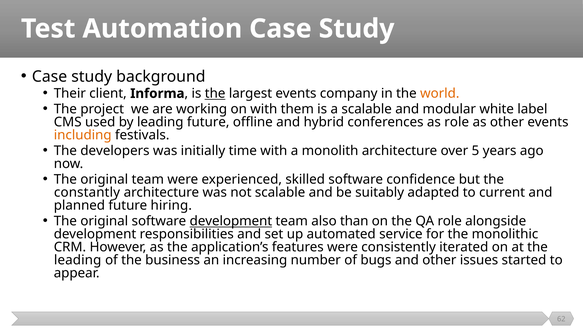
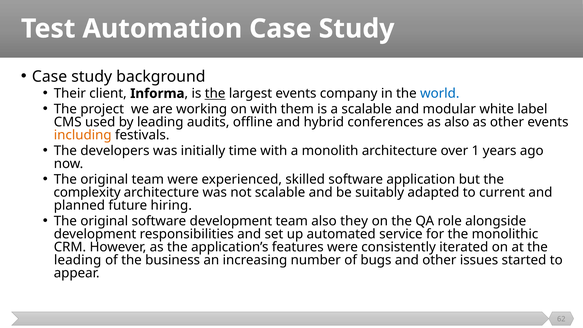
world colour: orange -> blue
leading future: future -> audits
as role: role -> also
5: 5 -> 1
confidence: confidence -> application
constantly: constantly -> complexity
development at (231, 221) underline: present -> none
than: than -> they
